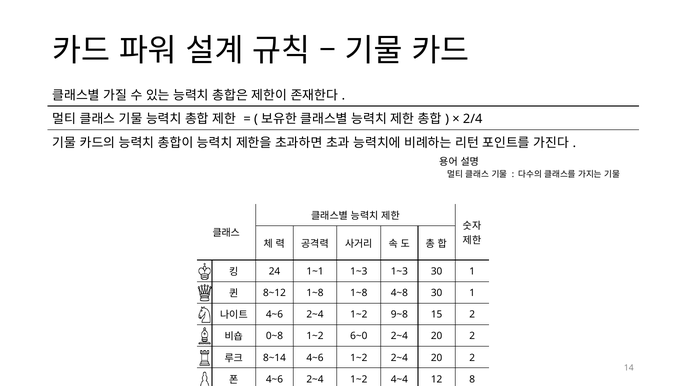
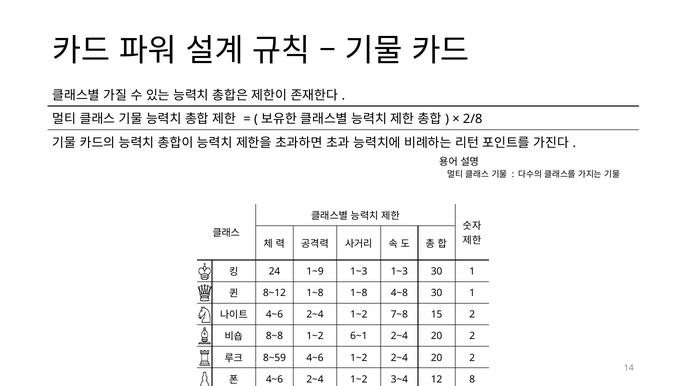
2/4: 2/4 -> 2/8
1~1: 1~1 -> 1~9
9~8: 9~8 -> 7~8
0~8: 0~8 -> 8~8
6~0: 6~0 -> 6~1
8~14: 8~14 -> 8~59
4~4: 4~4 -> 3~4
